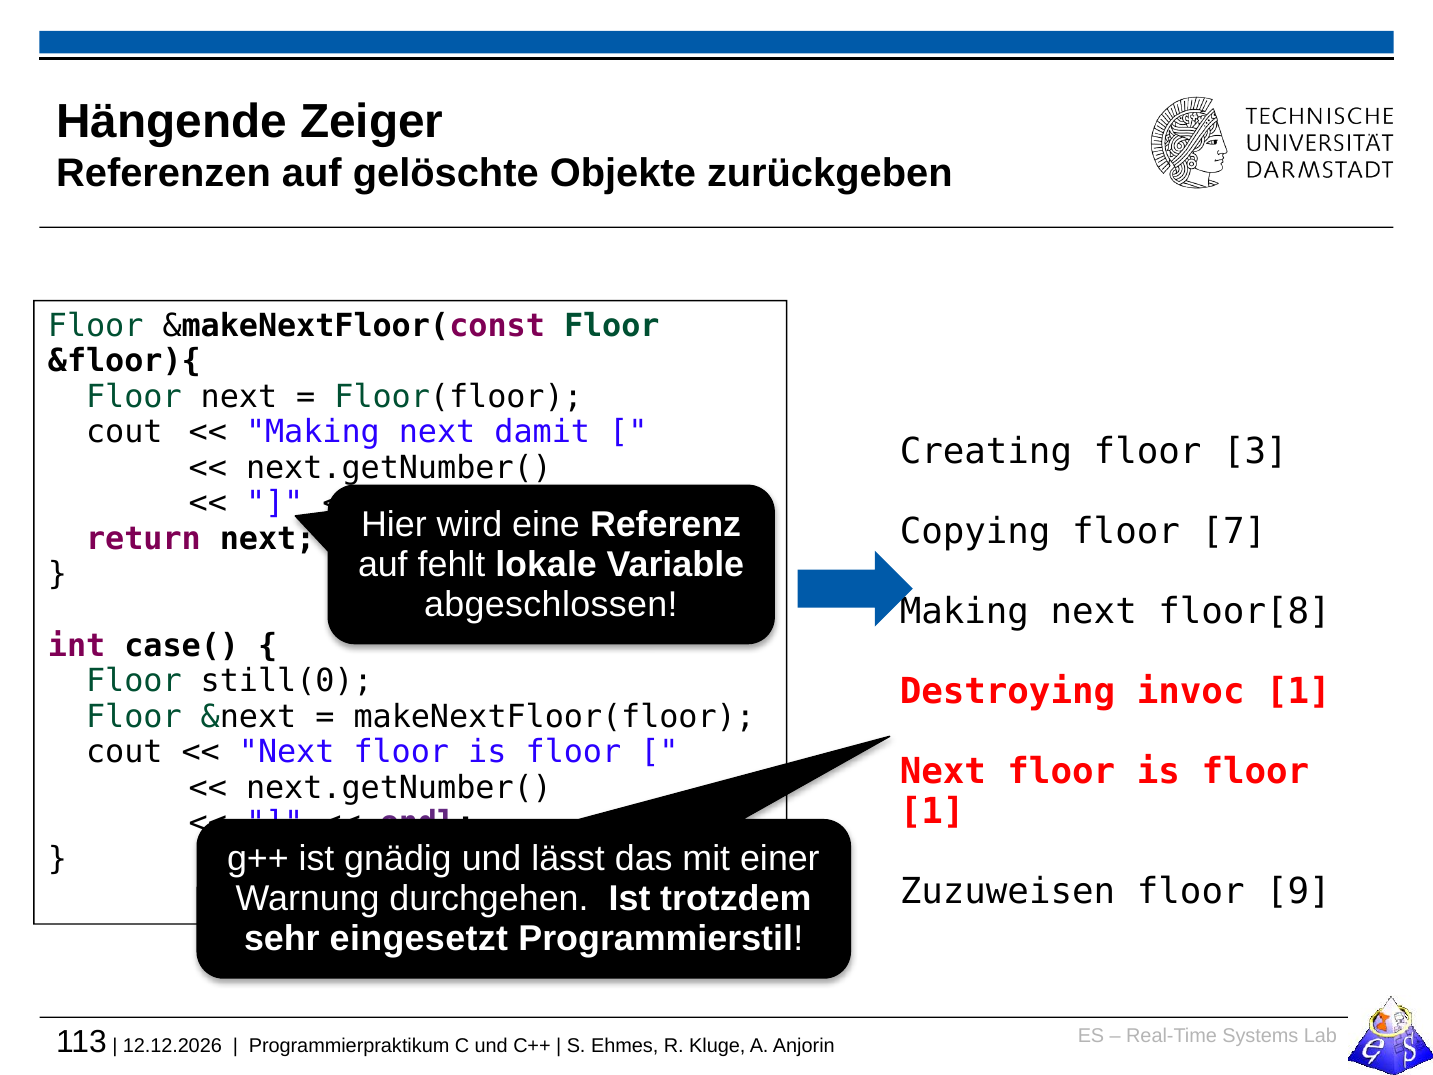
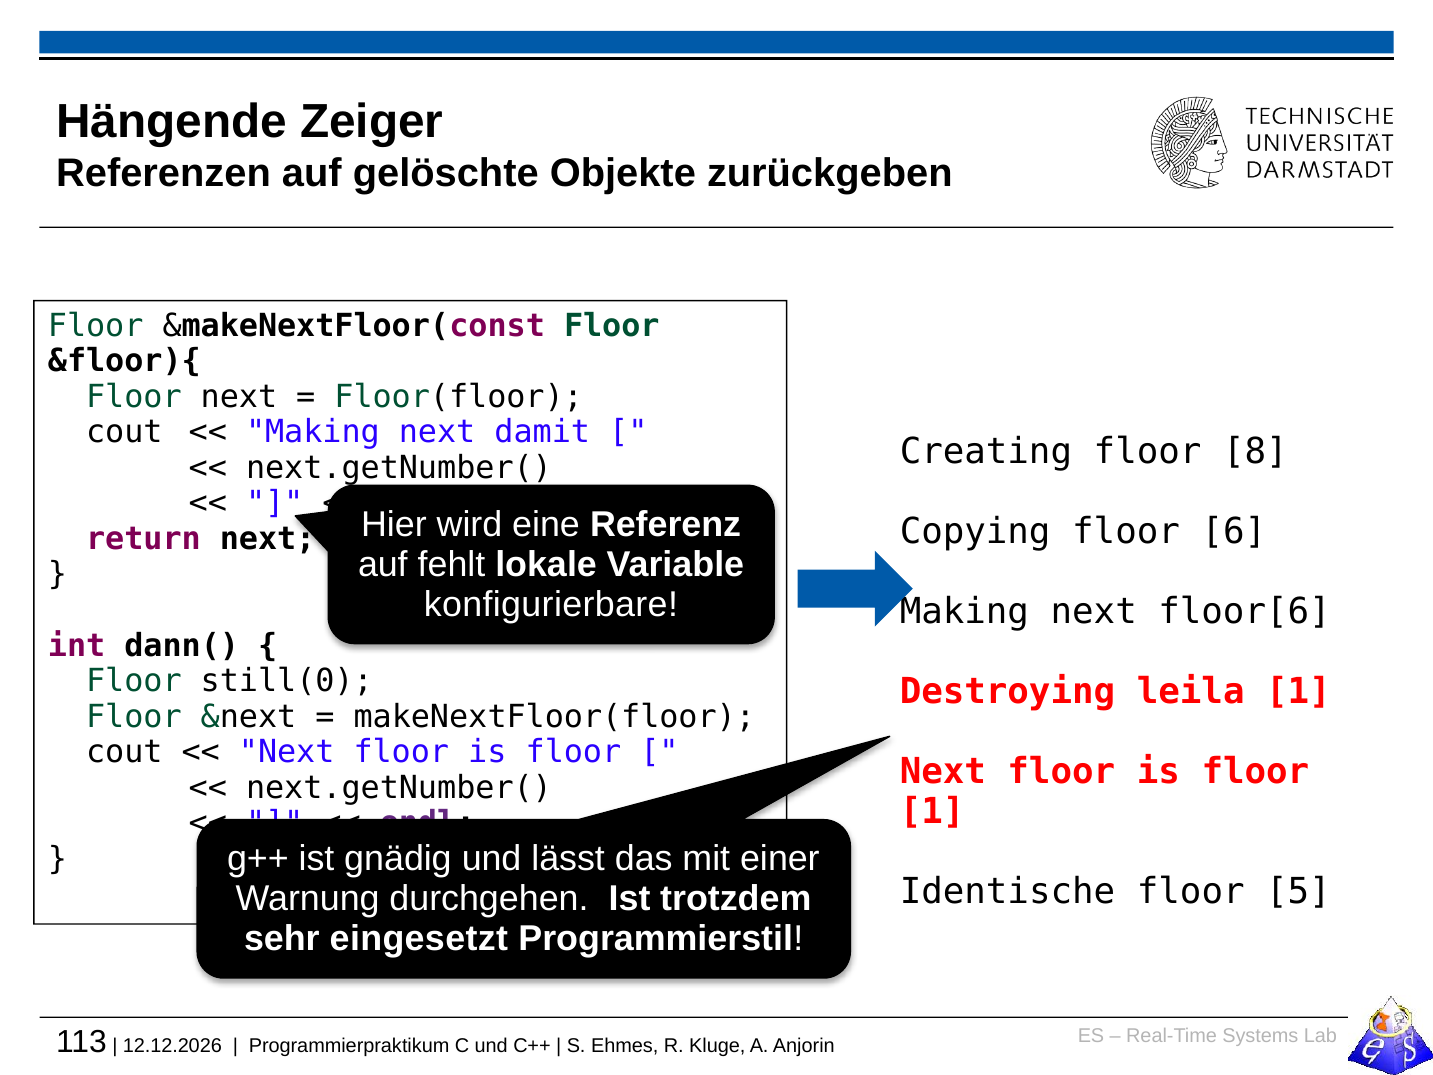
3: 3 -> 8
7: 7 -> 6
abgeschlossen: abgeschlossen -> konfigurierbare
floor[8: floor[8 -> floor[6
case(: case( -> dann(
invoc: invoc -> leila
Zuzuweisen: Zuzuweisen -> Identische
9: 9 -> 5
